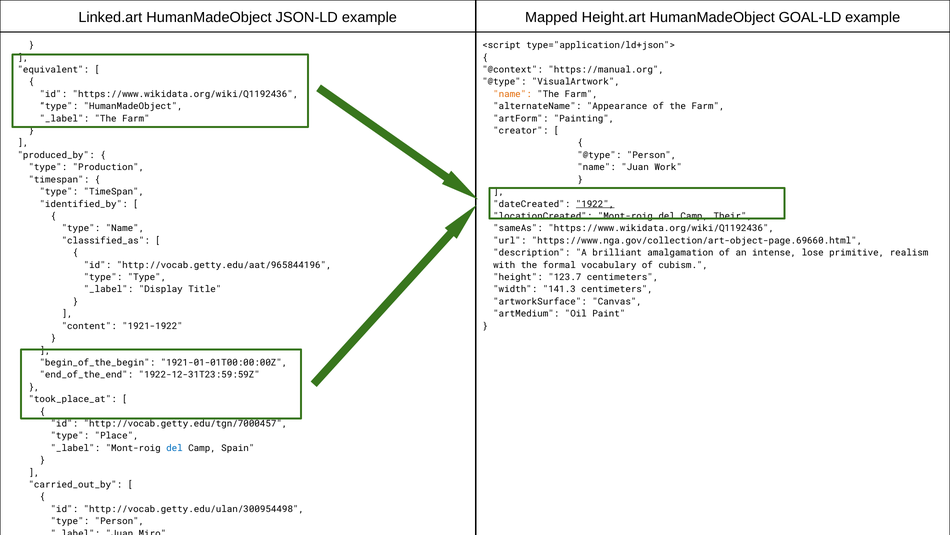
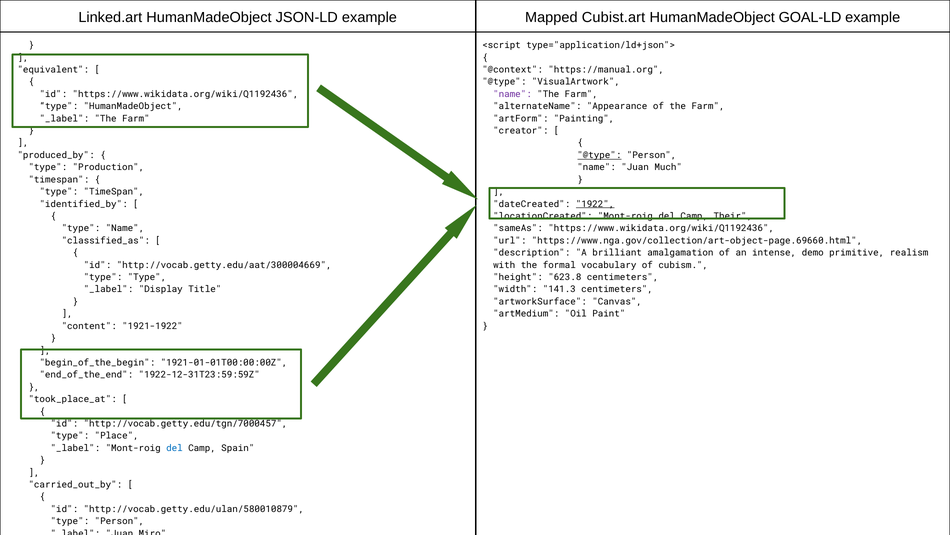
Height.art: Height.art -> Cubist.art
name at (512, 94) colour: orange -> purple
@type at (599, 155) underline: none -> present
Work: Work -> Much
lose: lose -> demo
http://vocab.getty.edu/aat/965844196: http://vocab.getty.edu/aat/965844196 -> http://vocab.getty.edu/aat/300004669
123.7: 123.7 -> 623.8
http://vocab.getty.edu/ulan/300954498: http://vocab.getty.edu/ulan/300954498 -> http://vocab.getty.edu/ulan/580010879
